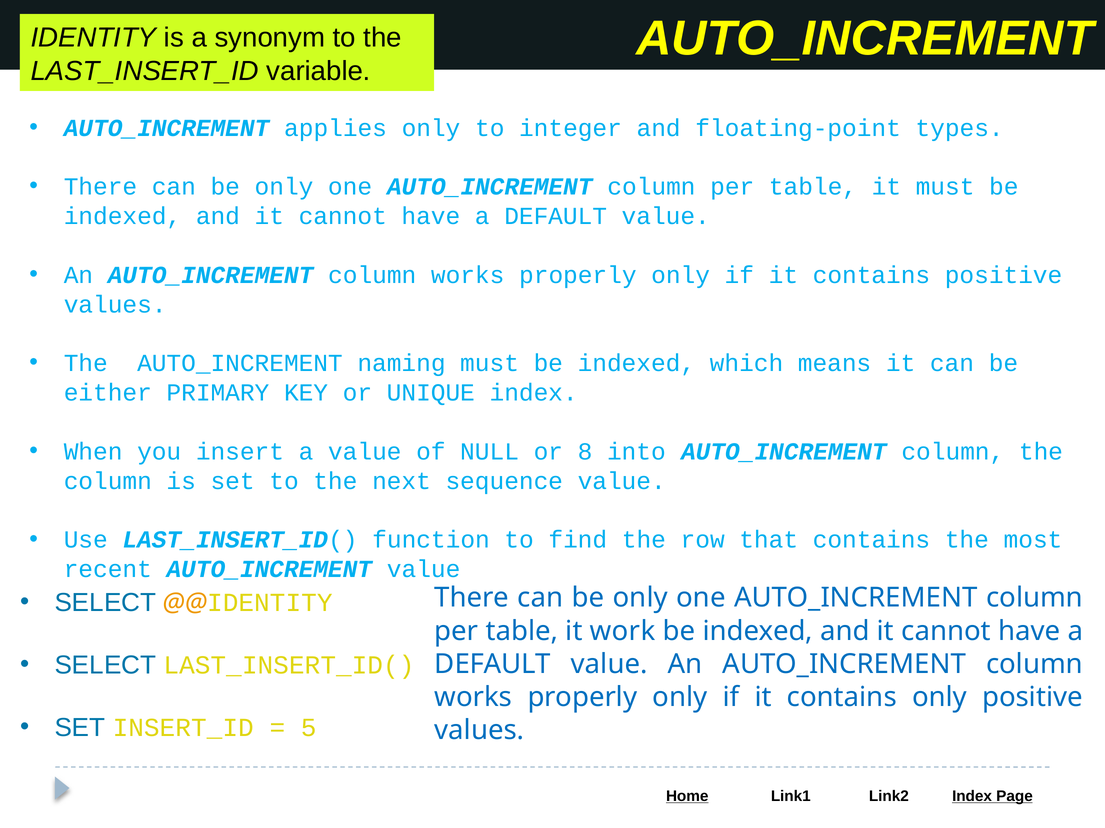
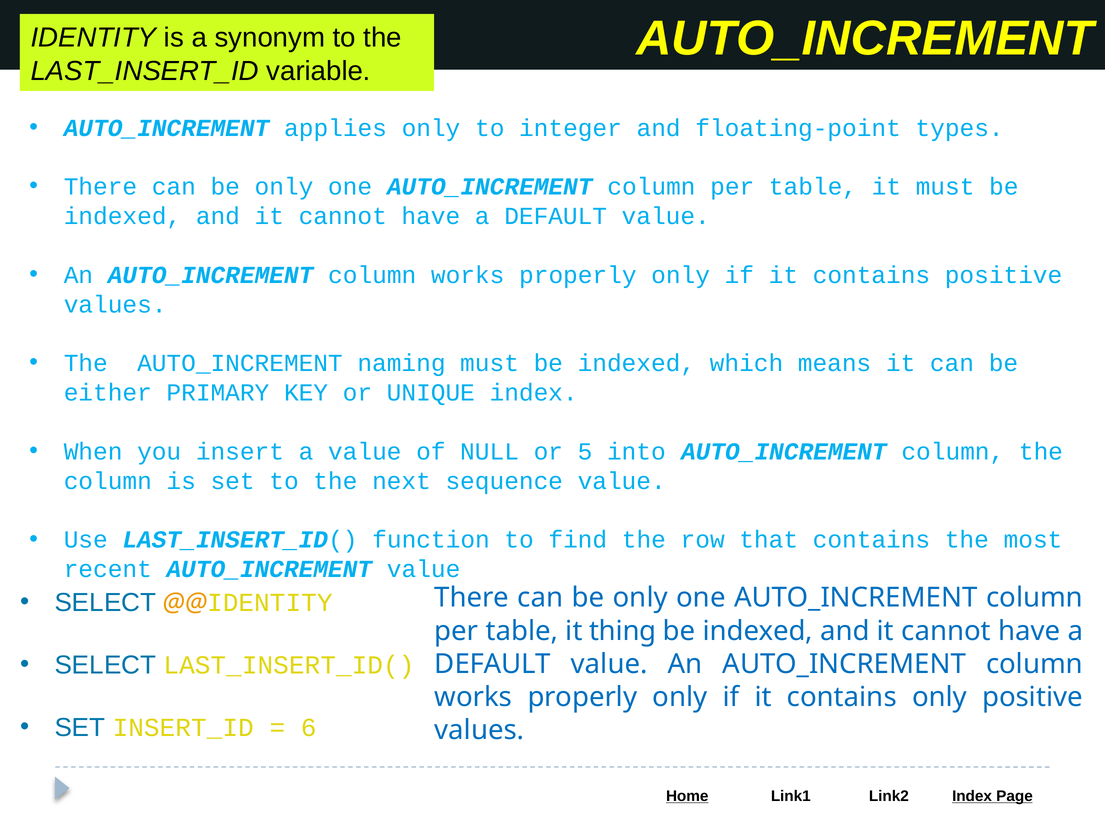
8: 8 -> 5
work: work -> thing
5: 5 -> 6
